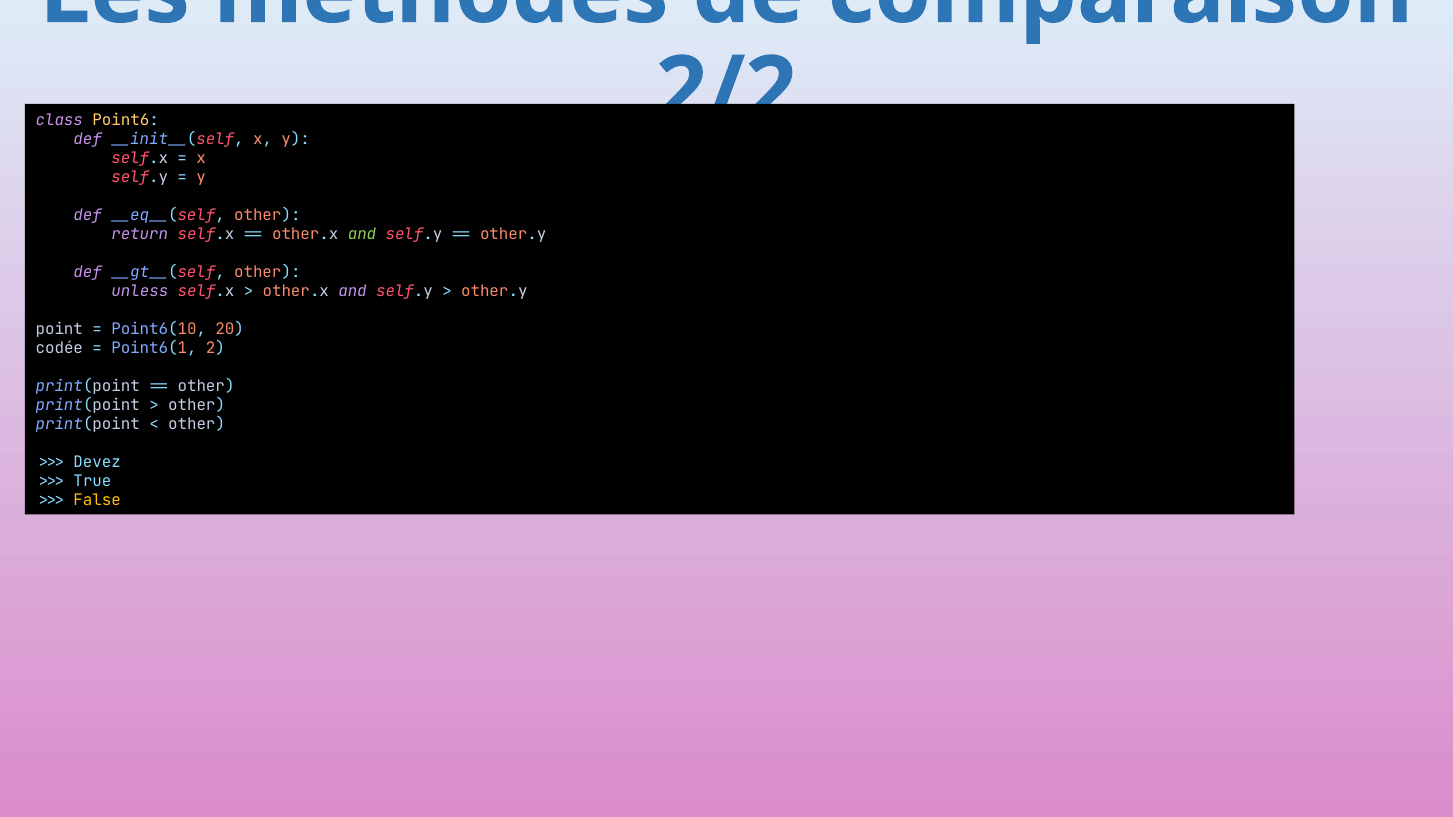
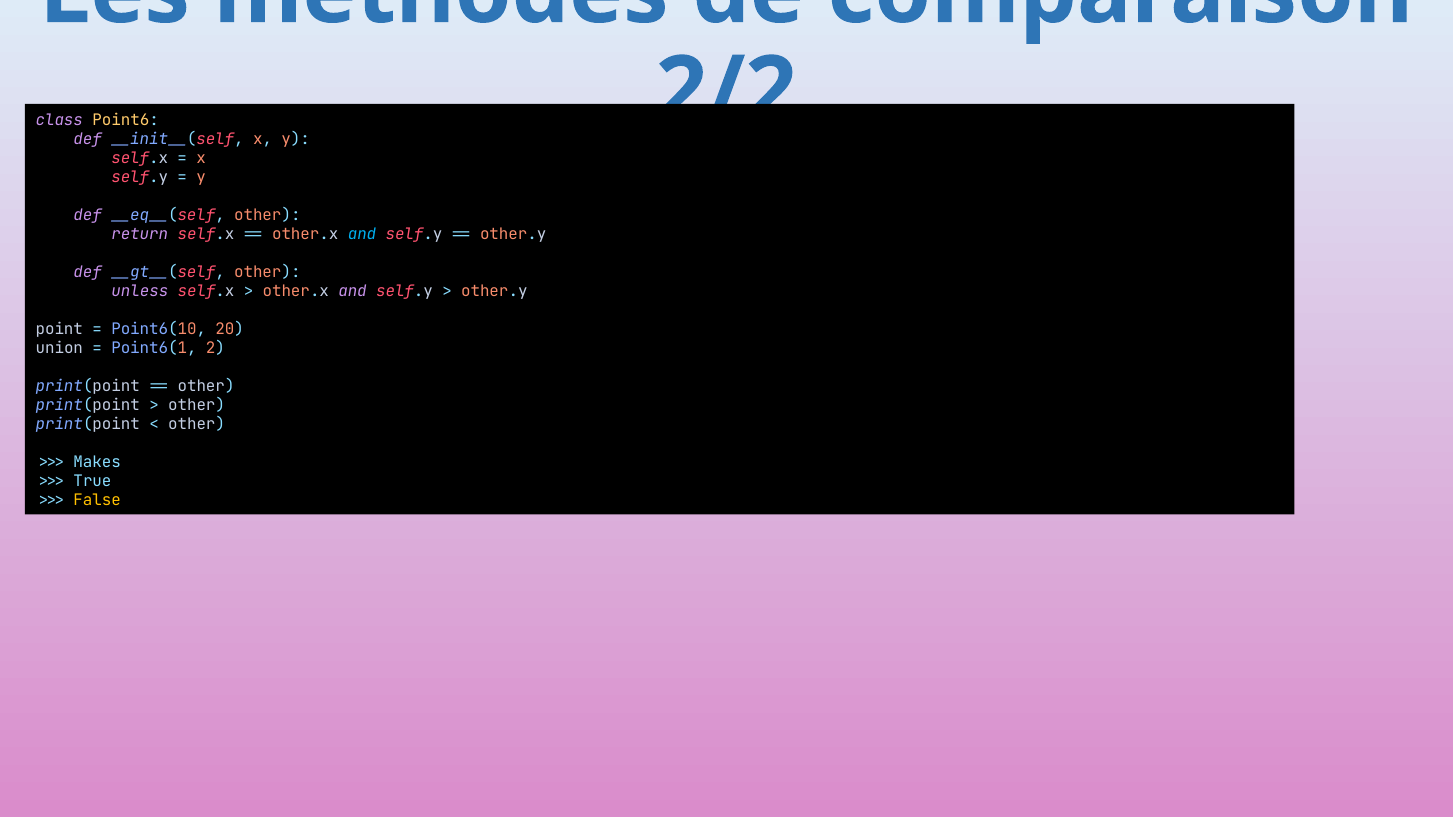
and at (362, 234) colour: light green -> light blue
codée: codée -> union
Devez: Devez -> Makes
